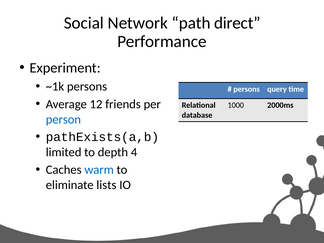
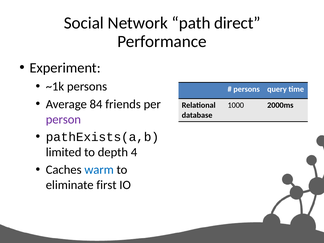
12: 12 -> 84
person colour: blue -> purple
lists: lists -> first
